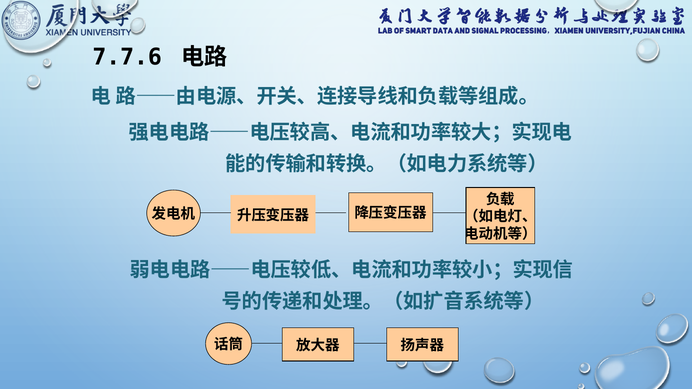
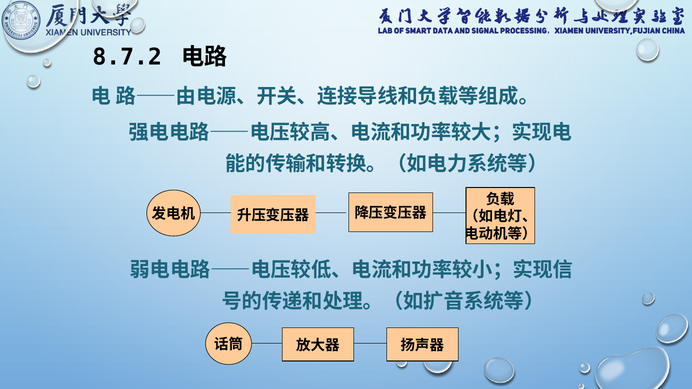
7.7.6: 7.7.6 -> 8.7.2
